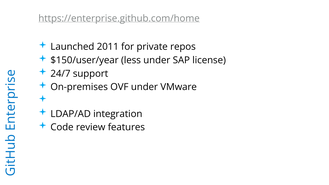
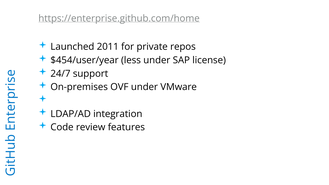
$150/user/year: $150/user/year -> $454/user/year
